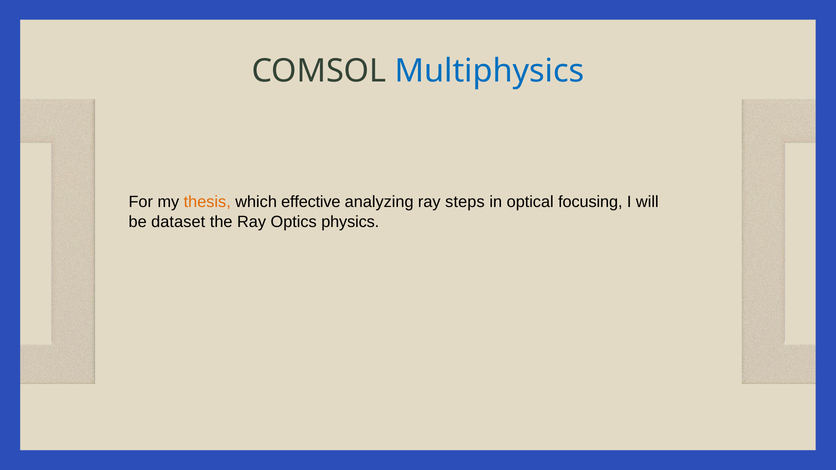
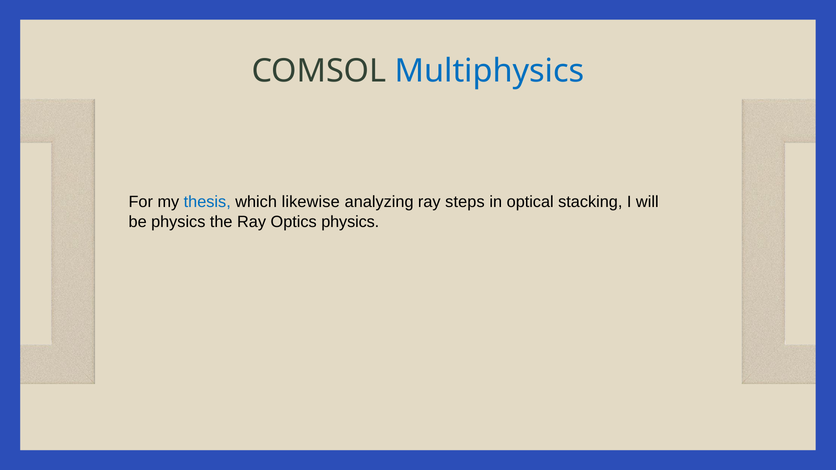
thesis colour: orange -> blue
effective: effective -> likewise
focusing: focusing -> stacking
be dataset: dataset -> physics
